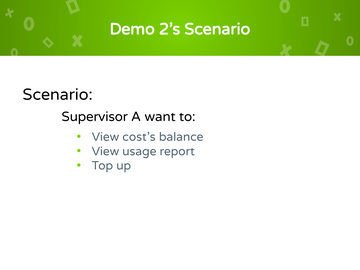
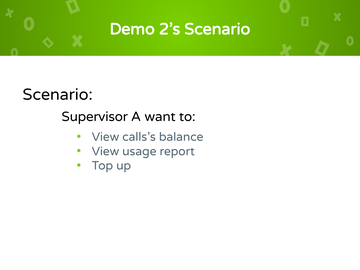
cost’s: cost’s -> calls’s
